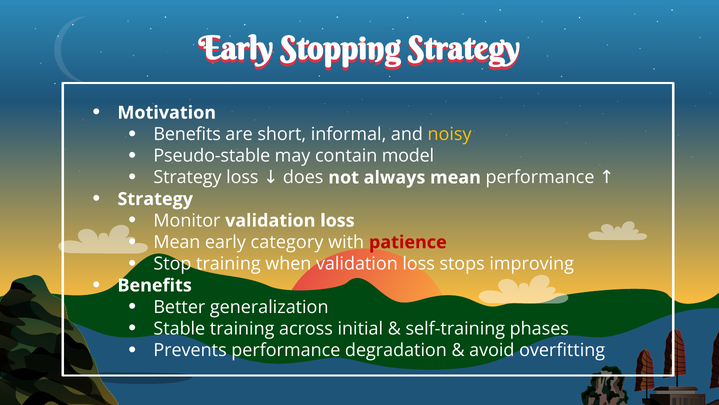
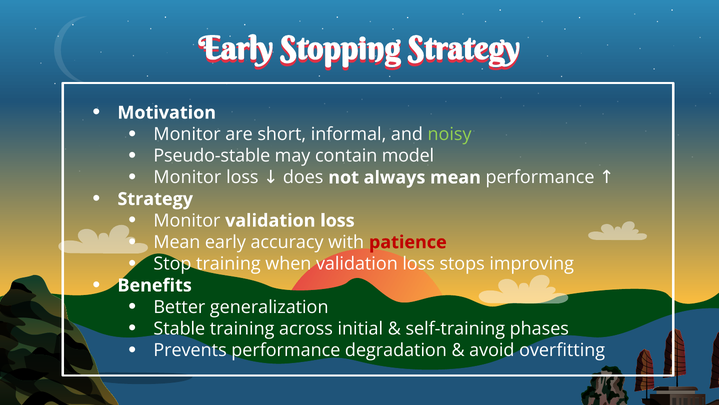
Benefits at (187, 134): Benefits -> Monitor
noisy colour: yellow -> light green
Strategy at (187, 177): Strategy -> Monitor
category: category -> accuracy
